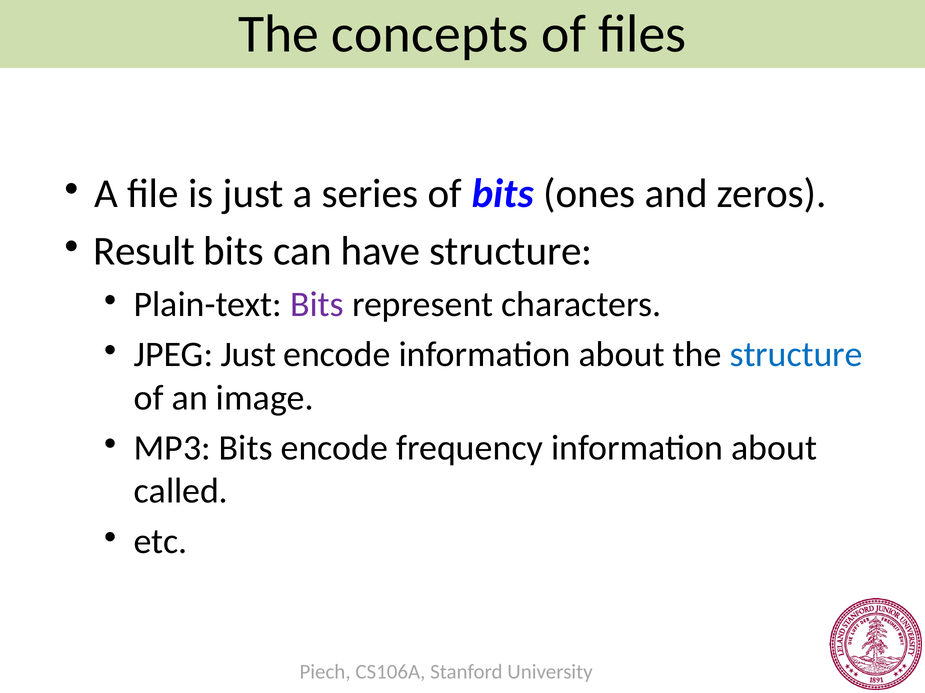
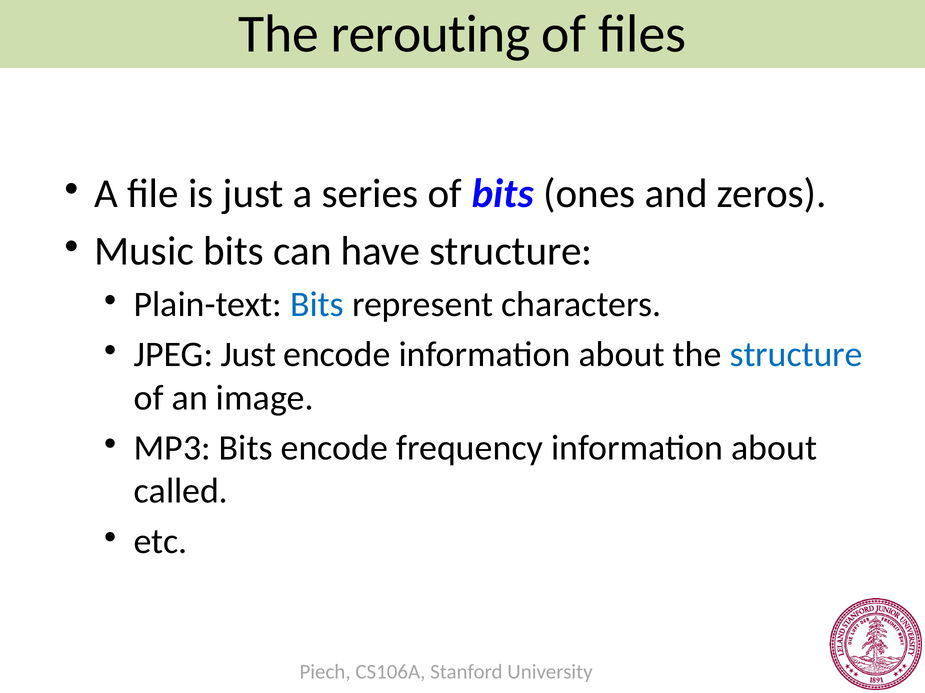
concepts: concepts -> rerouting
Result: Result -> Music
Bits at (317, 305) colour: purple -> blue
